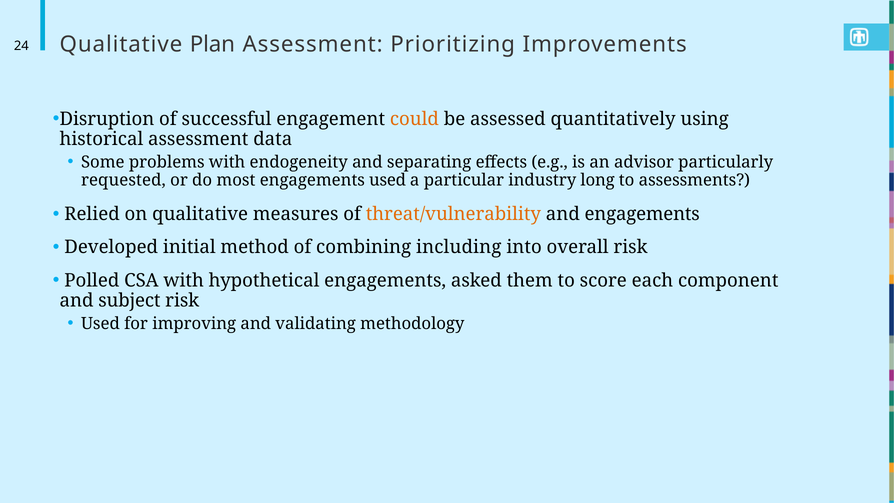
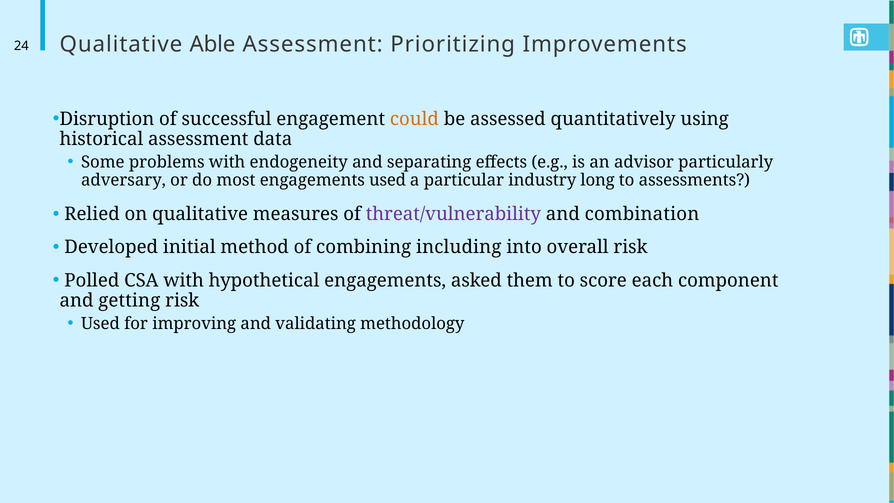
Plan: Plan -> Able
requested: requested -> adversary
threat/vulnerability colour: orange -> purple
and engagements: engagements -> combination
subject: subject -> getting
